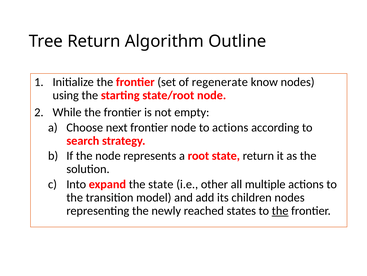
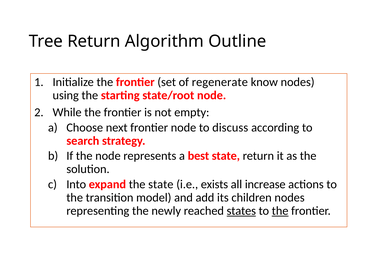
to actions: actions -> discuss
root: root -> best
other: other -> exists
multiple: multiple -> increase
states underline: none -> present
